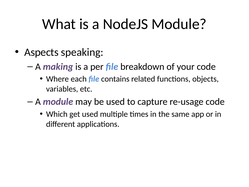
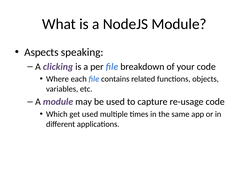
making: making -> clicking
